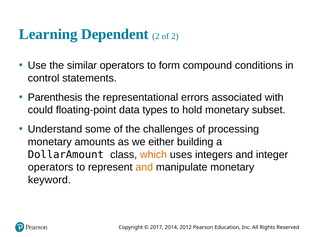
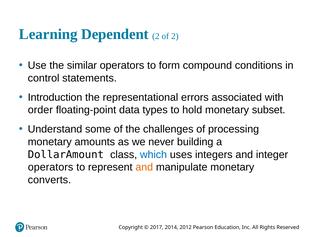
Parenthesis: Parenthesis -> Introduction
could: could -> order
either: either -> never
which colour: orange -> blue
keyword: keyword -> converts
